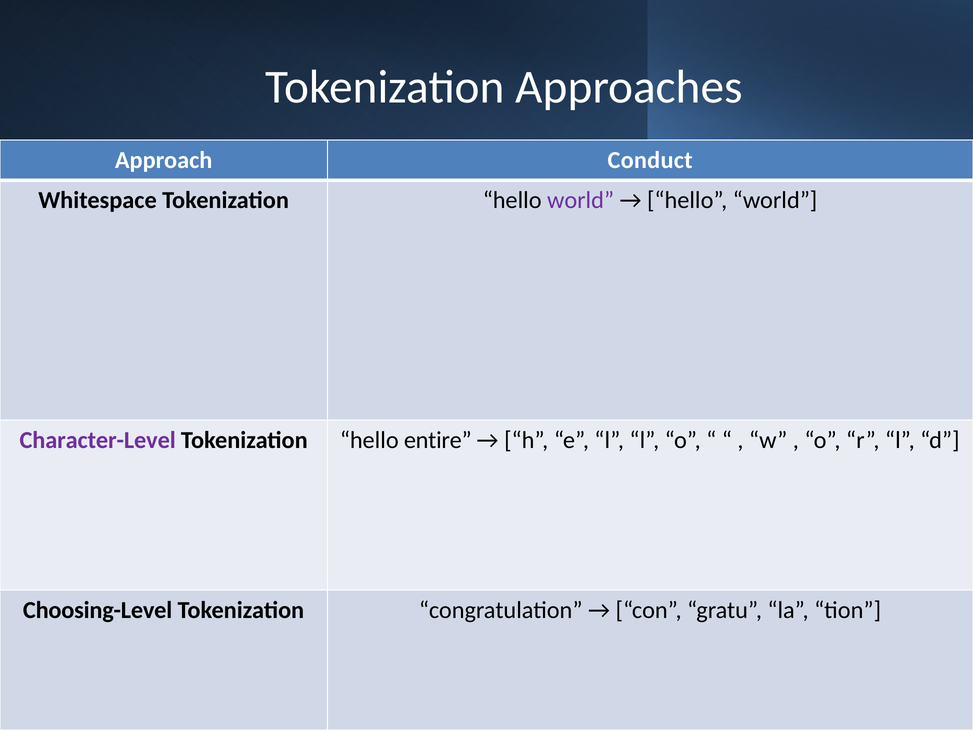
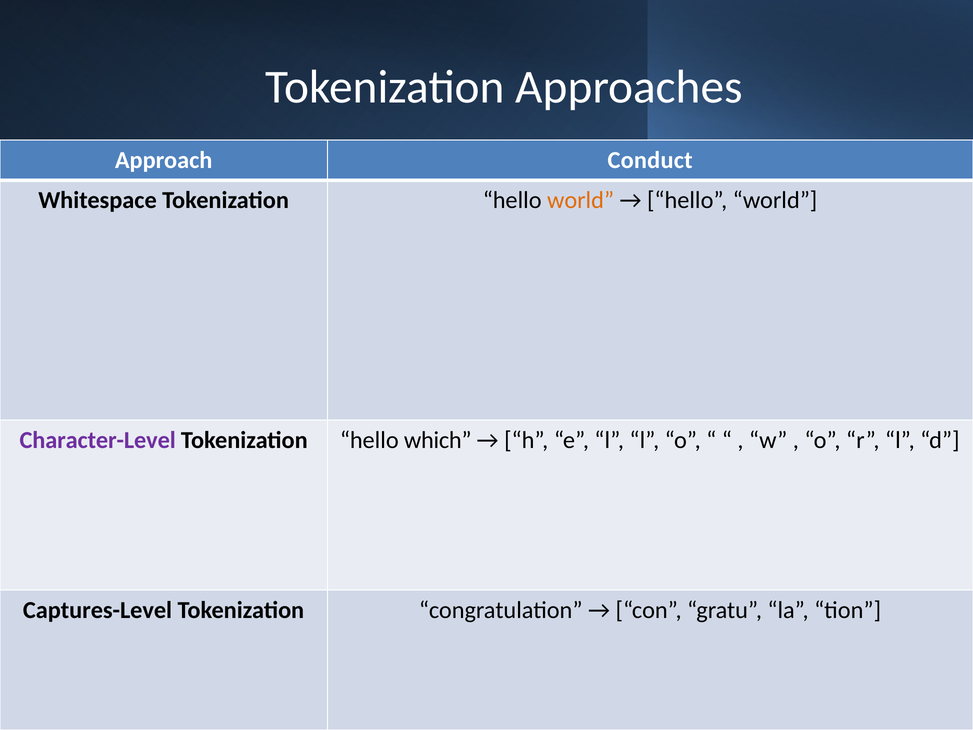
world at (581, 200) colour: purple -> orange
entire: entire -> which
Choosing-Level: Choosing-Level -> Captures-Level
